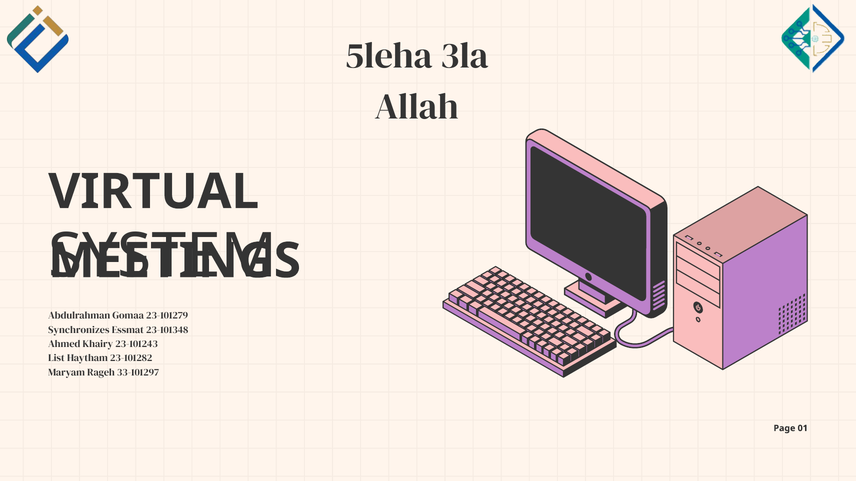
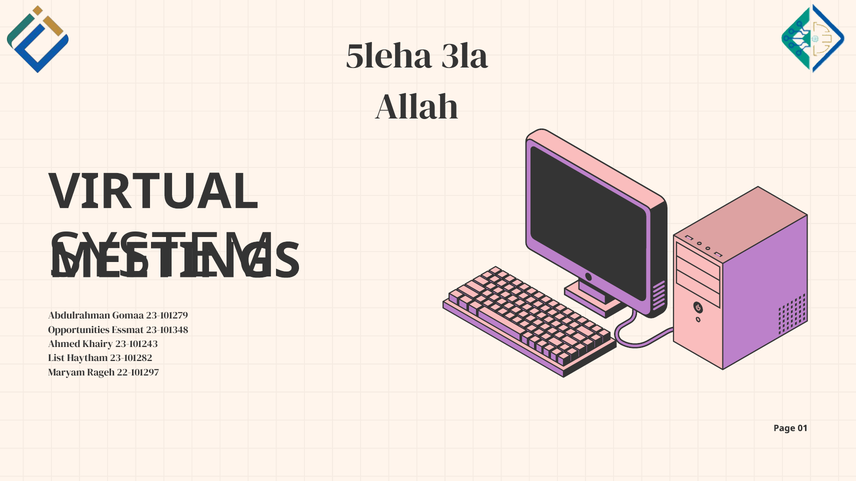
Synchronizes: Synchronizes -> Opportunities
33-101297: 33-101297 -> 22-101297
